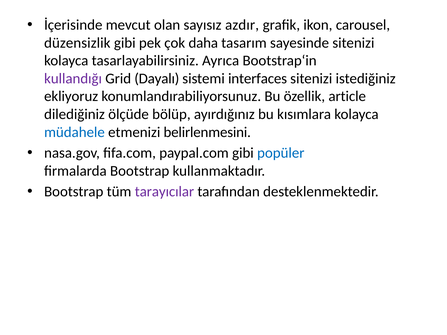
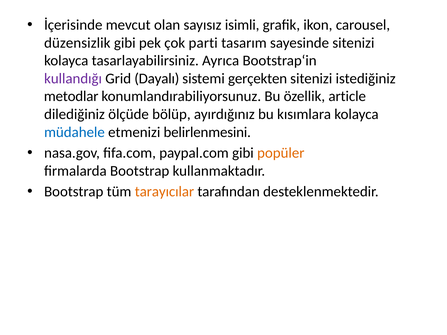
azdır: azdır -> isimli
daha: daha -> parti
interfaces: interfaces -> gerçekten
ekliyoruz: ekliyoruz -> metodlar
popüler colour: blue -> orange
tarayıcılar colour: purple -> orange
